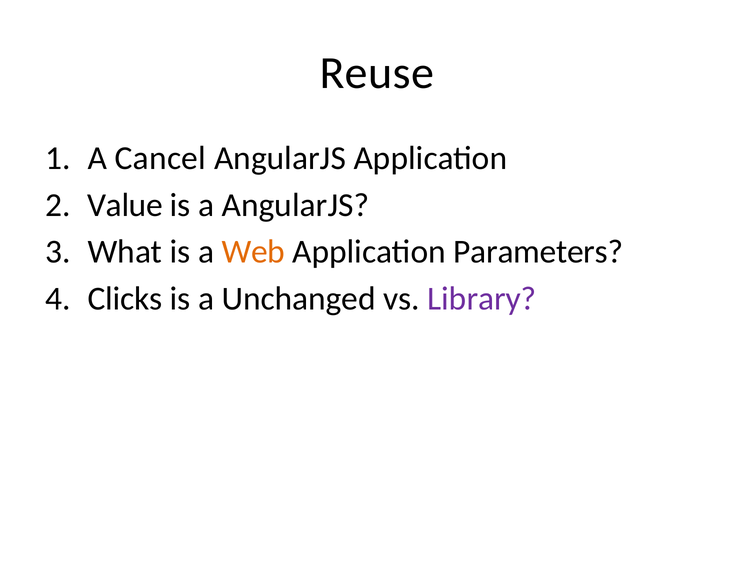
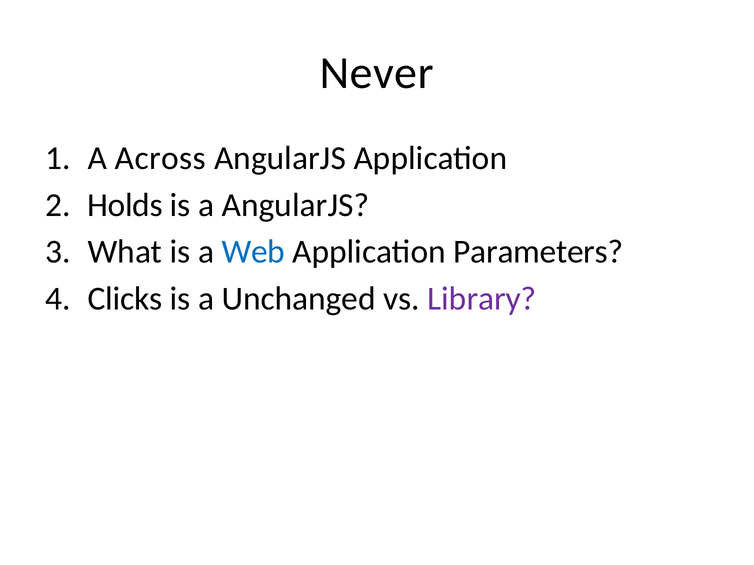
Reuse: Reuse -> Never
Cancel: Cancel -> Across
Value: Value -> Holds
Web colour: orange -> blue
